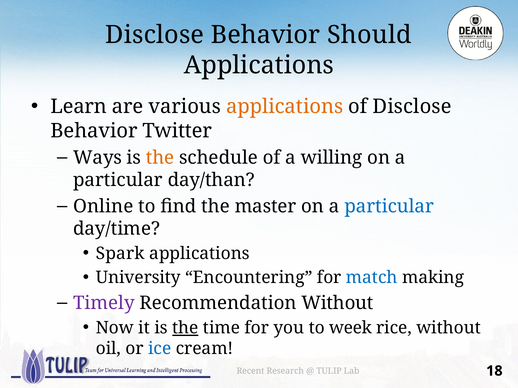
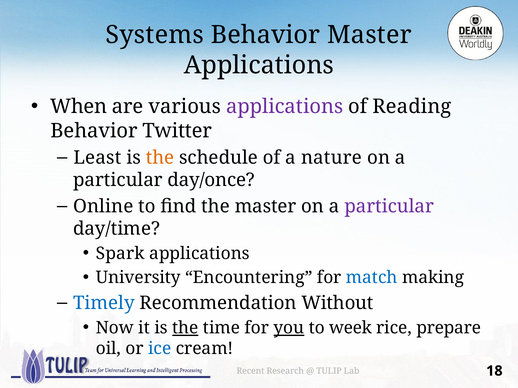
Disclose at (155, 35): Disclose -> Systems
Behavior Should: Should -> Master
Learn: Learn -> When
applications at (285, 107) colour: orange -> purple
of Disclose: Disclose -> Reading
Ways: Ways -> Least
willing: willing -> nature
day/than: day/than -> day/once
particular at (389, 206) colour: blue -> purple
Timely colour: purple -> blue
you underline: none -> present
rice without: without -> prepare
